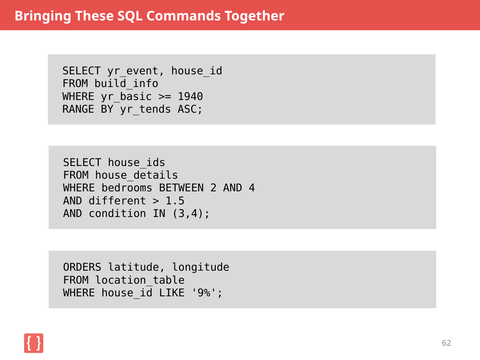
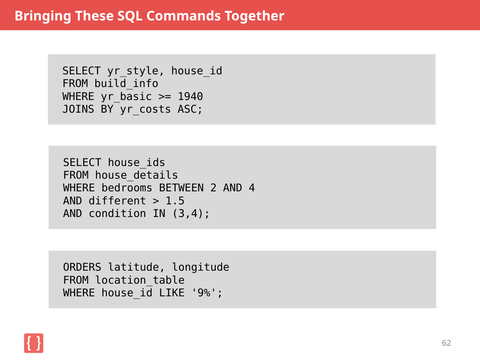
yr_event: yr_event -> yr_style
RANGE: RANGE -> JOINS
yr_tends: yr_tends -> yr_costs
